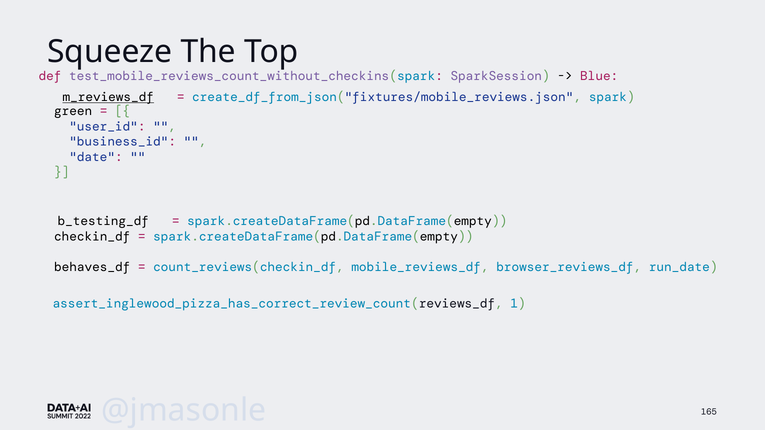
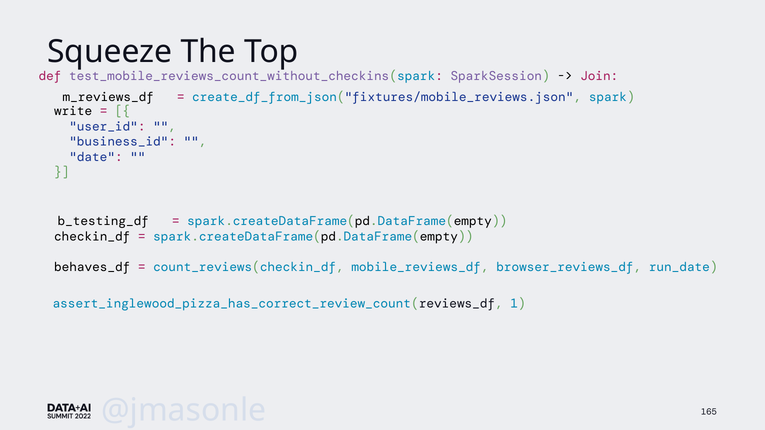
Blue: Blue -> Join
m_reviews_df underline: present -> none
green: green -> write
